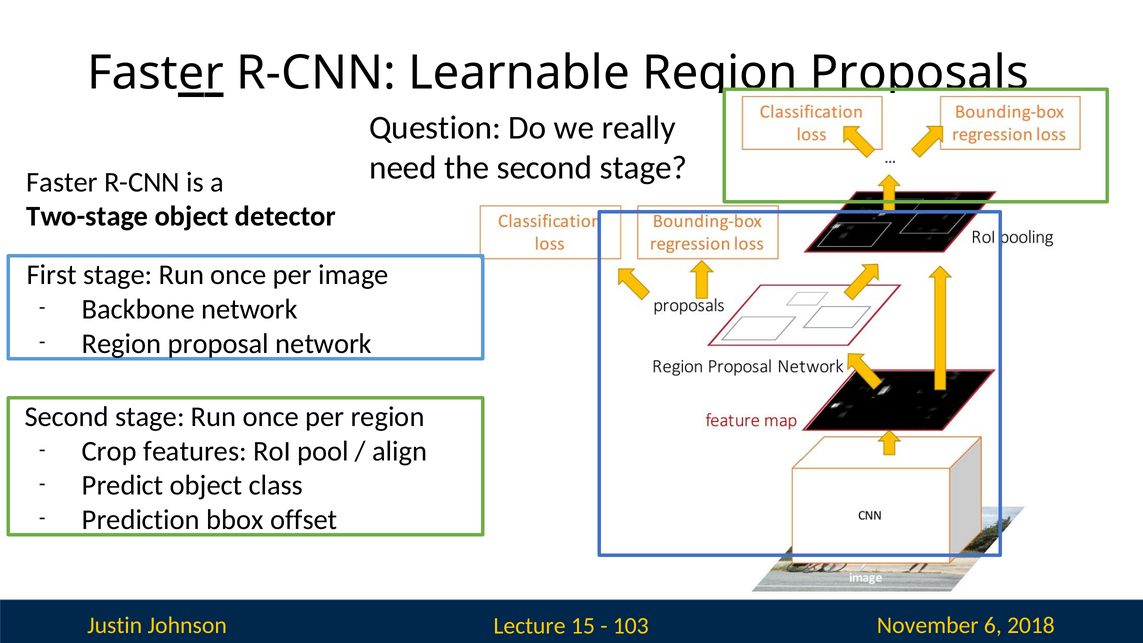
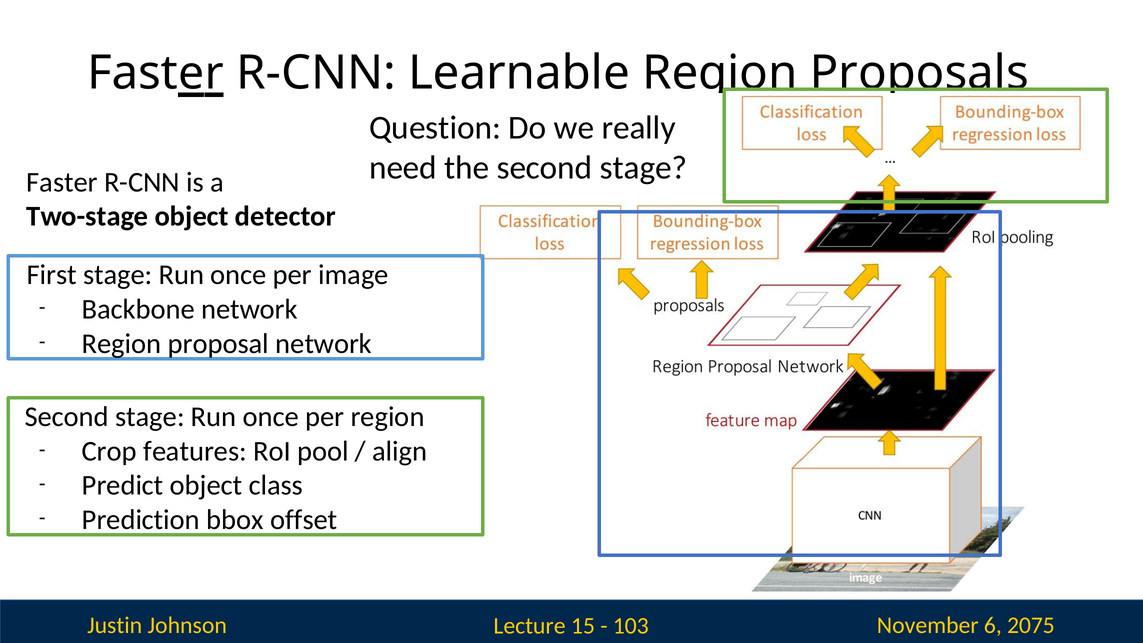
2018: 2018 -> 2075
